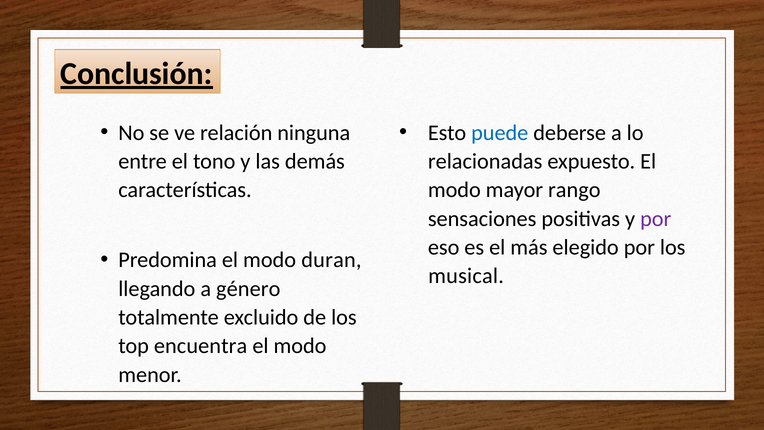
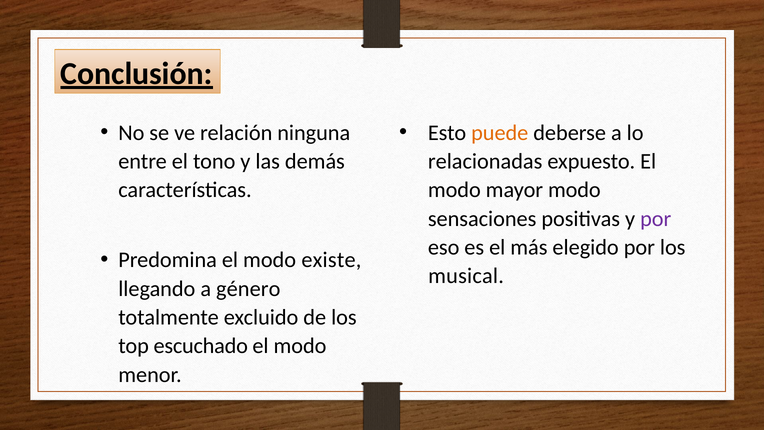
puede colour: blue -> orange
mayor rango: rango -> modo
duran: duran -> existe
encuentra: encuentra -> escuchado
